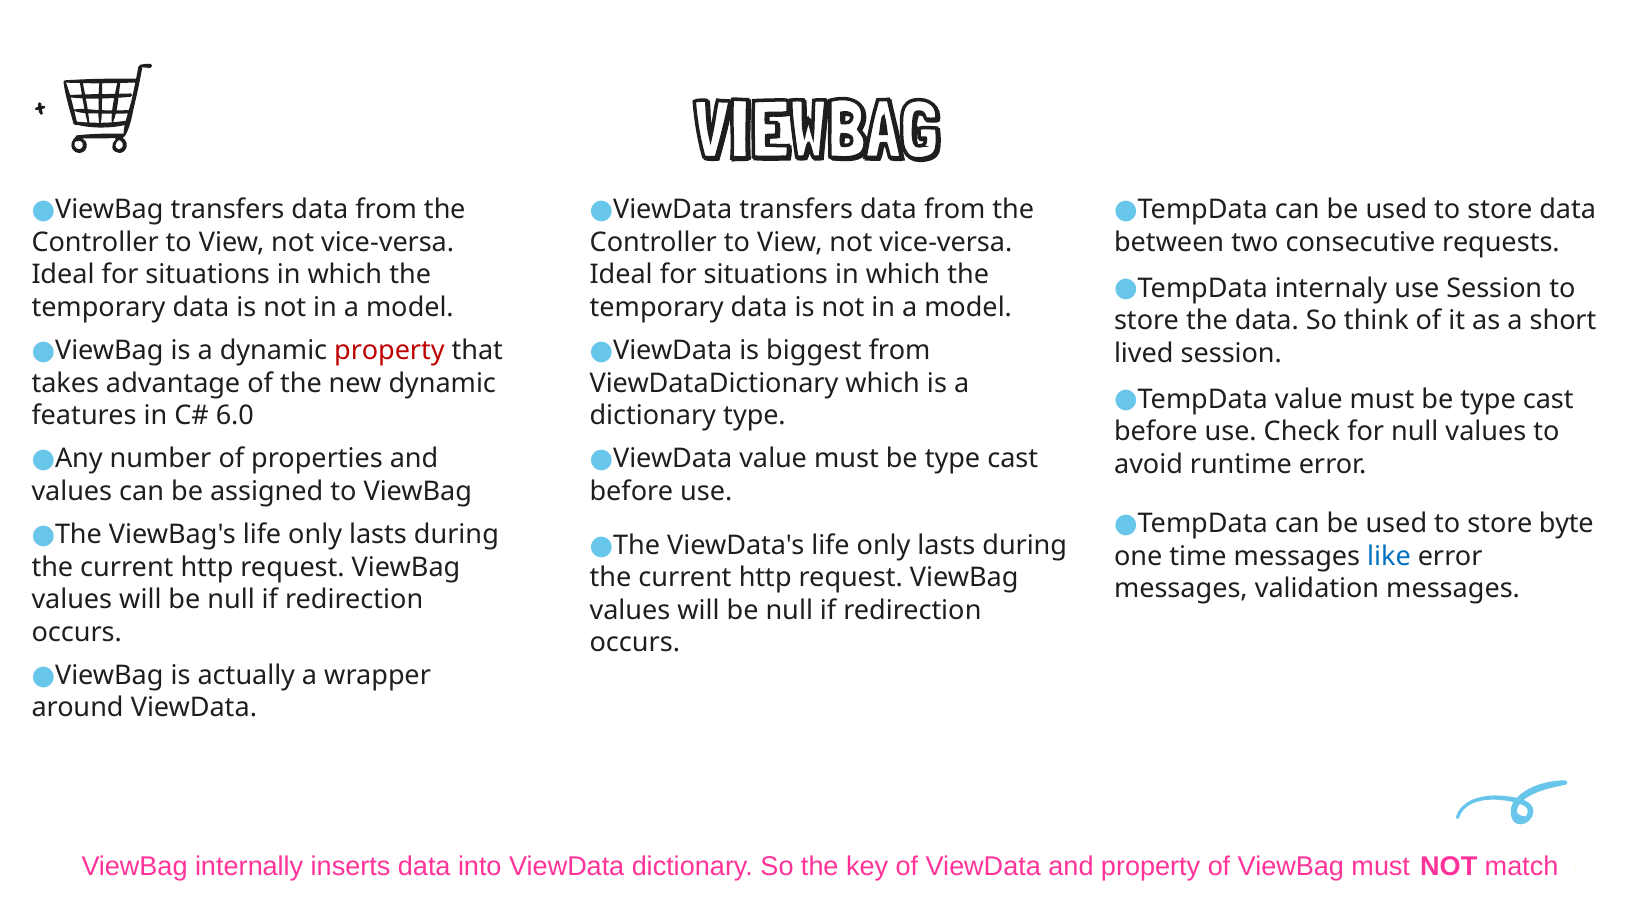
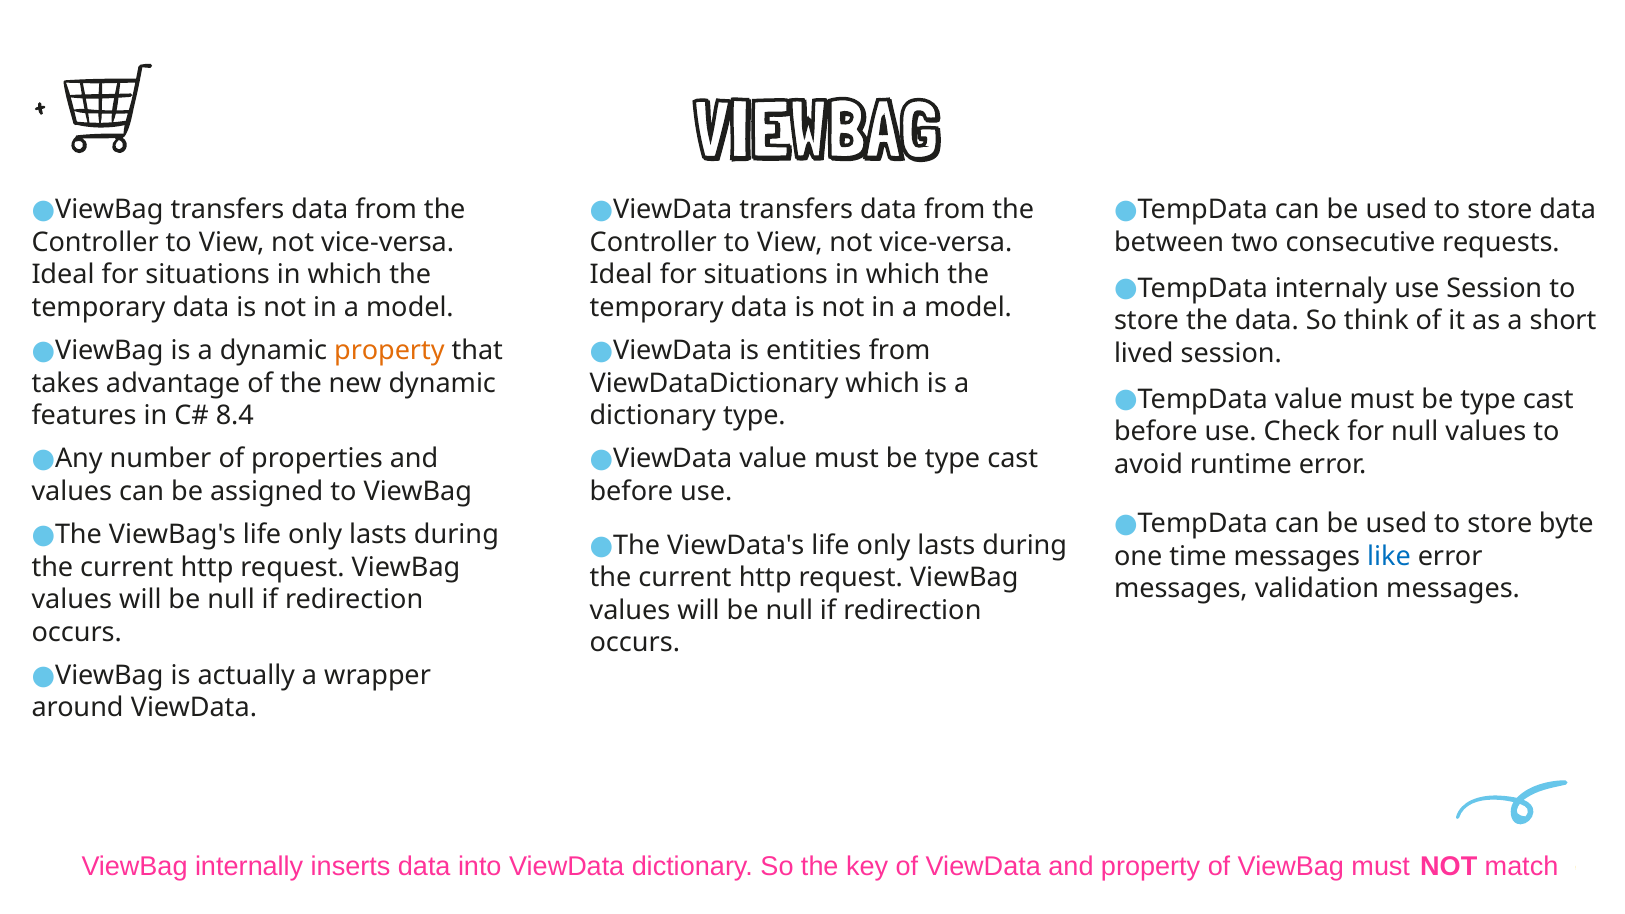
property at (389, 351) colour: red -> orange
biggest: biggest -> entities
6.0: 6.0 -> 8.4
